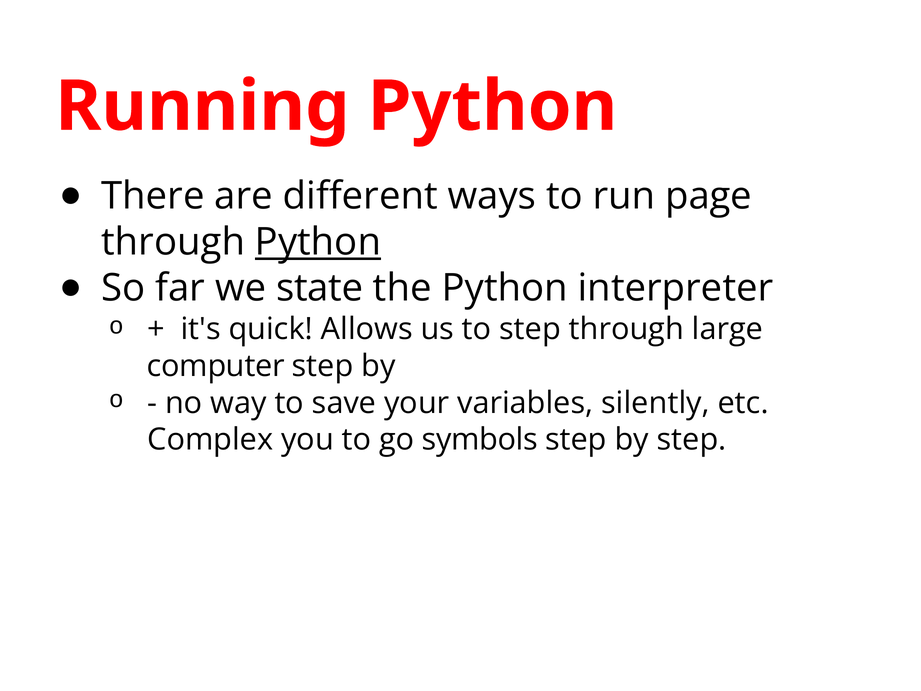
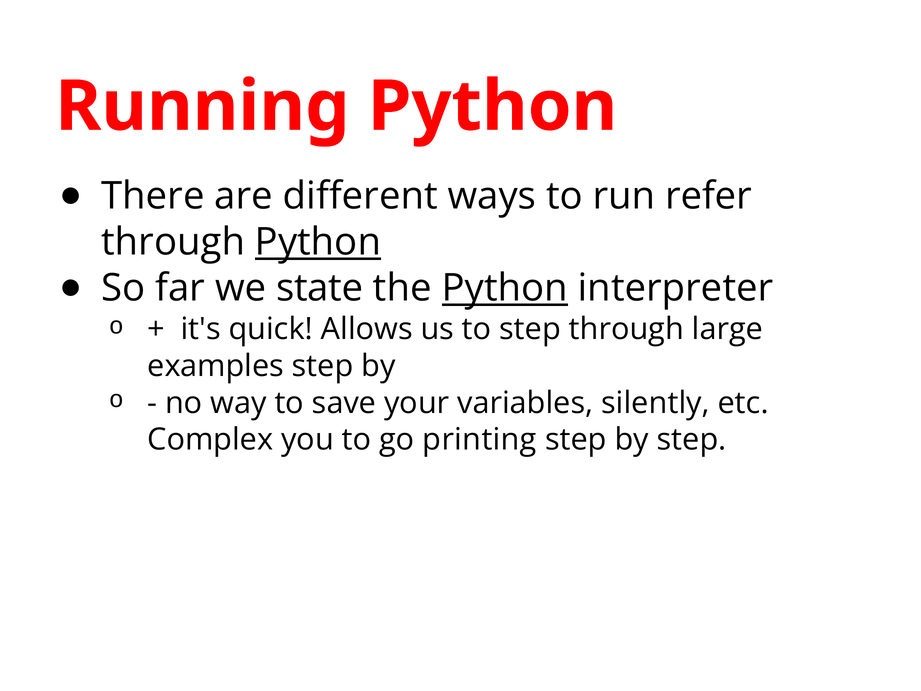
page: page -> refer
Python at (505, 288) underline: none -> present
computer: computer -> examples
symbols: symbols -> printing
